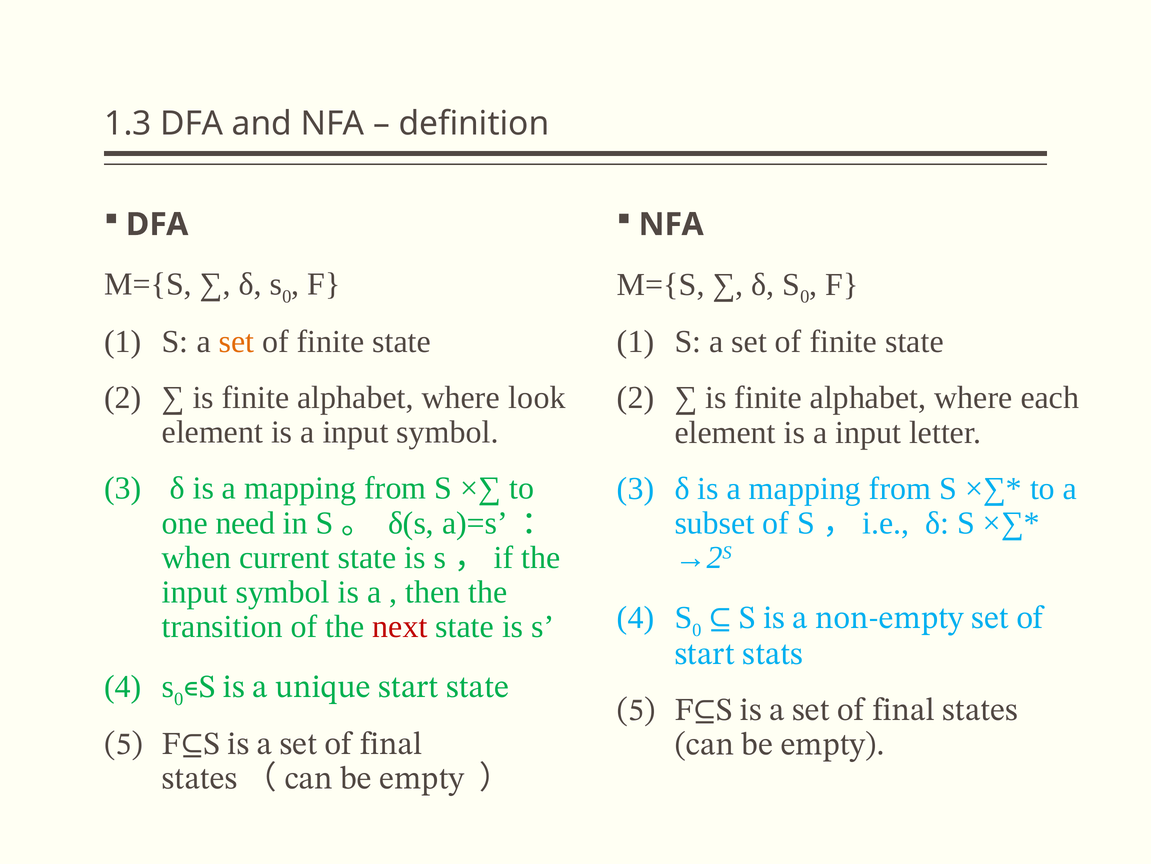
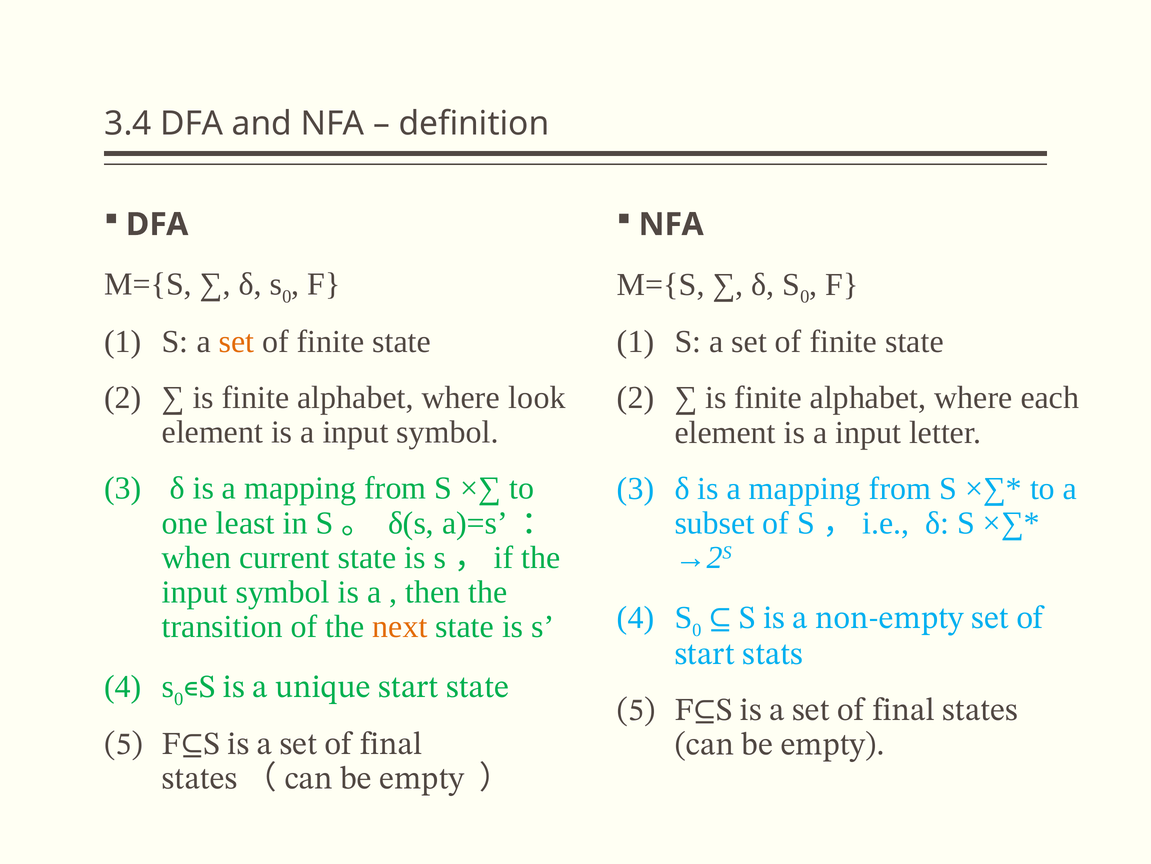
1.3: 1.3 -> 3.4
need: need -> least
next colour: red -> orange
